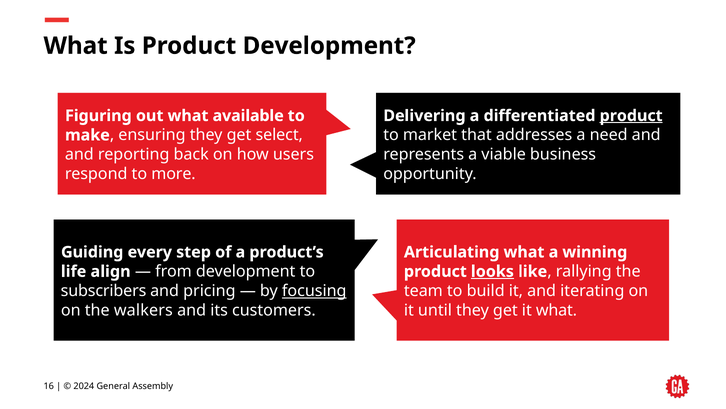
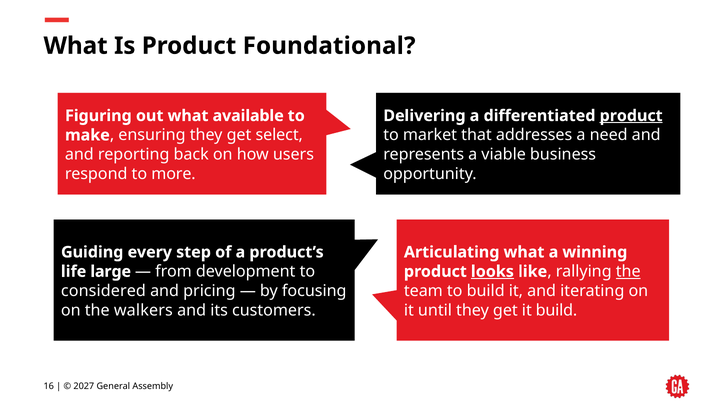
Product Development: Development -> Foundational
align: align -> large
the at (628, 271) underline: none -> present
subscribers: subscribers -> considered
focusing underline: present -> none
it what: what -> build
2024: 2024 -> 2027
